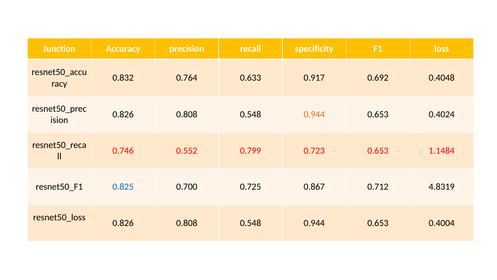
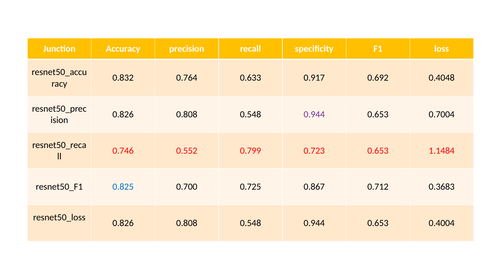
0.944 at (314, 114) colour: orange -> purple
0.4024: 0.4024 -> 0.7004
4.8319: 4.8319 -> 0.3683
